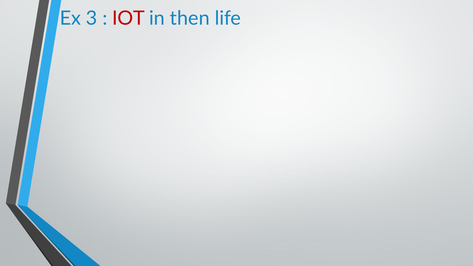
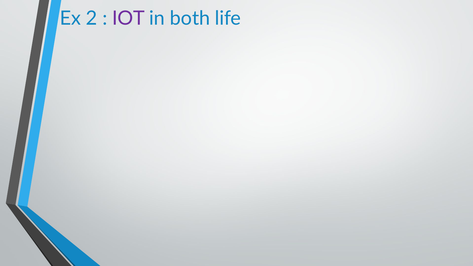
3: 3 -> 2
IOT colour: red -> purple
then: then -> both
